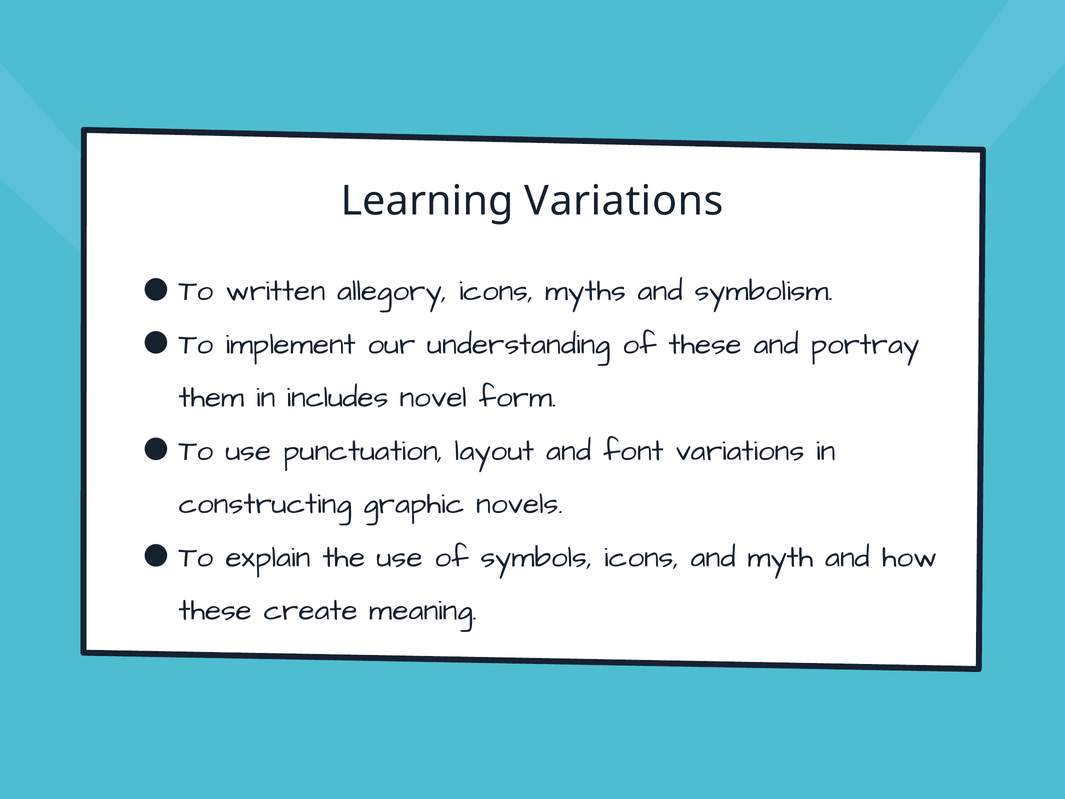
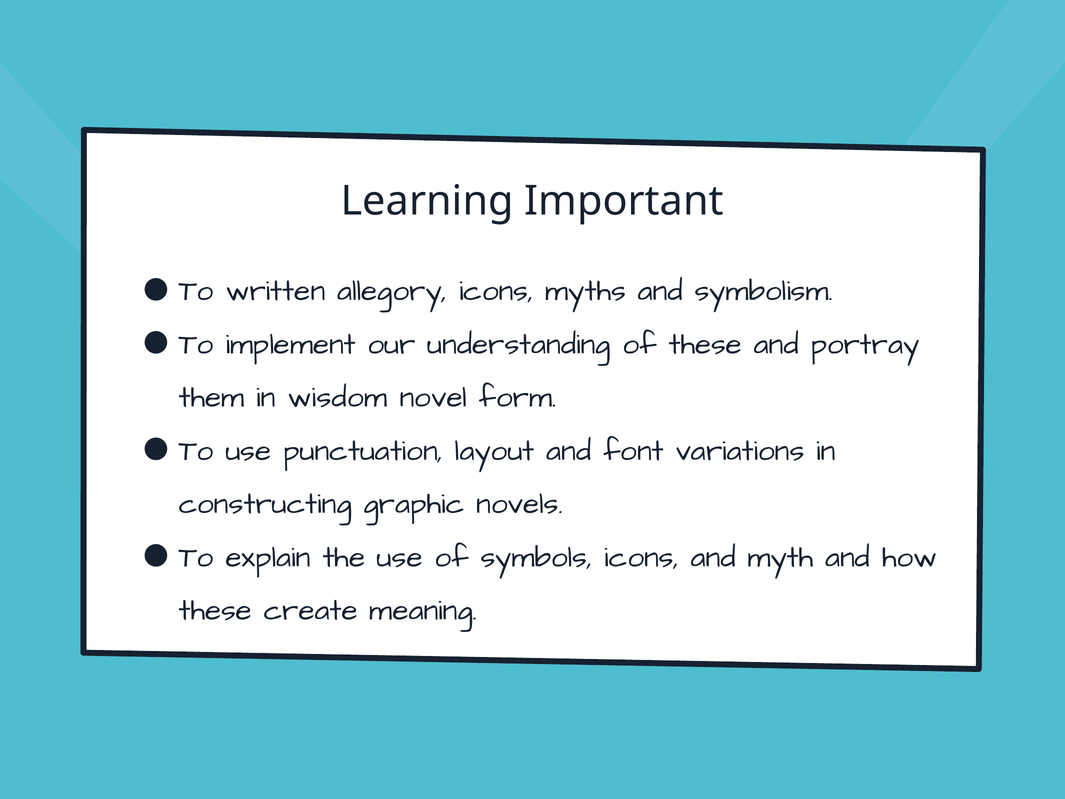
Learning Variations: Variations -> Important
includes: includes -> wisdom
